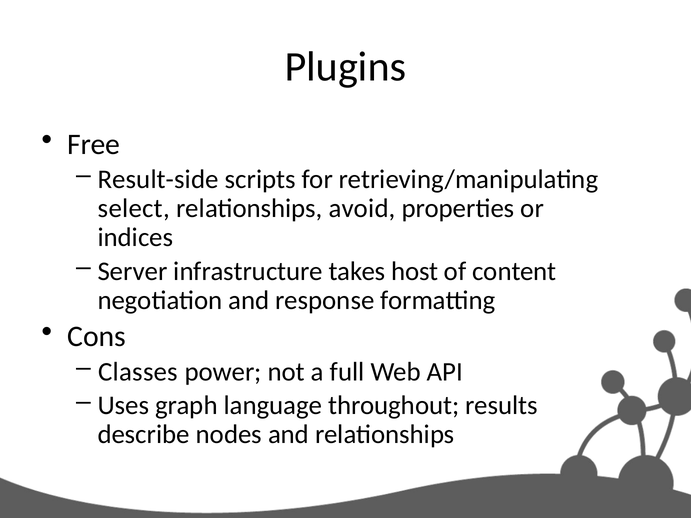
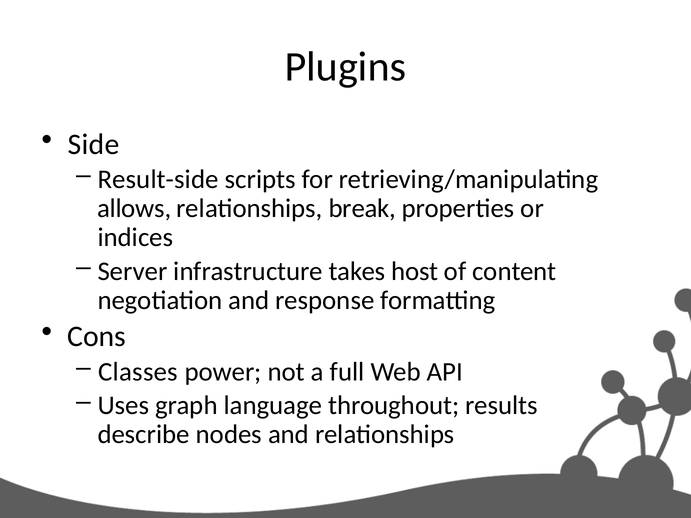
Free: Free -> Side
select: select -> allows
avoid: avoid -> break
